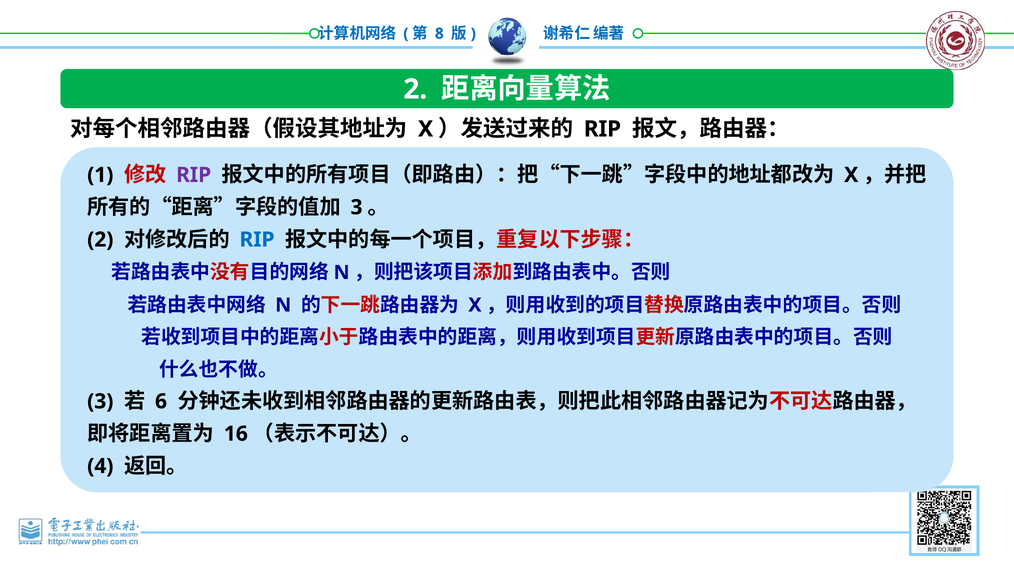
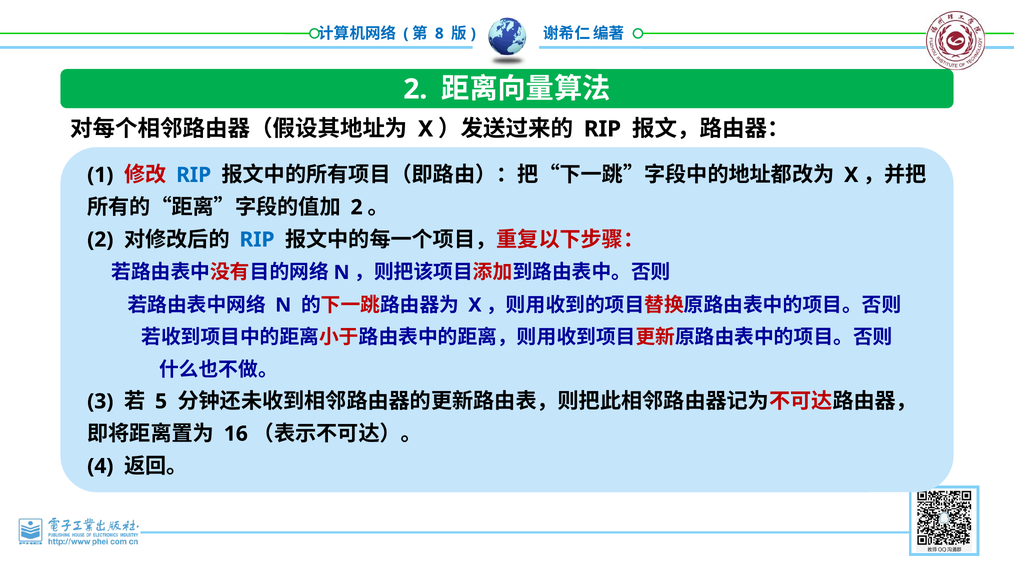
RIP at (194, 175) colour: purple -> blue
3 at (357, 207): 3 -> 2
6: 6 -> 5
